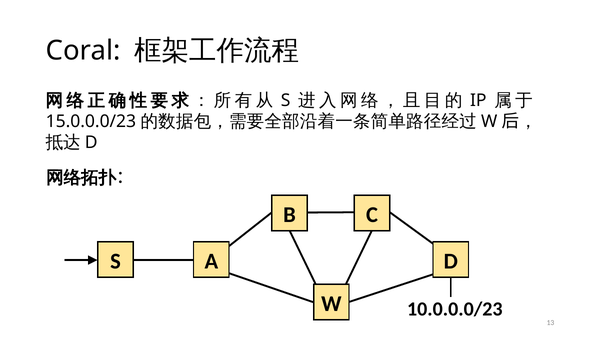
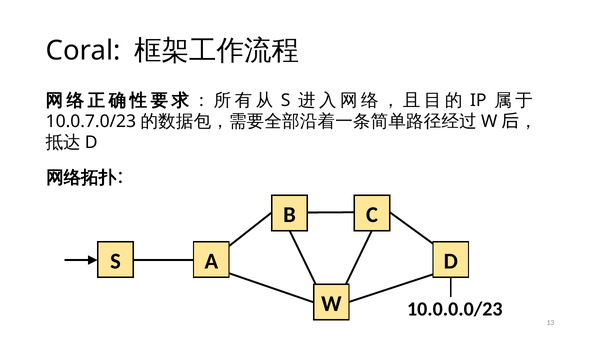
15.0.0.0/23: 15.0.0.0/23 -> 10.0.7.0/23
